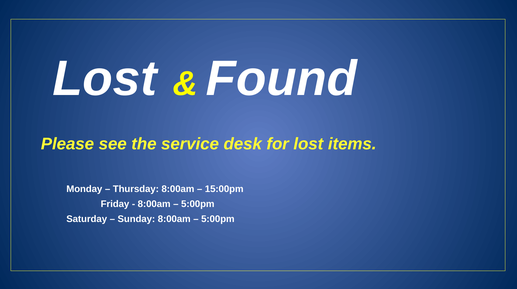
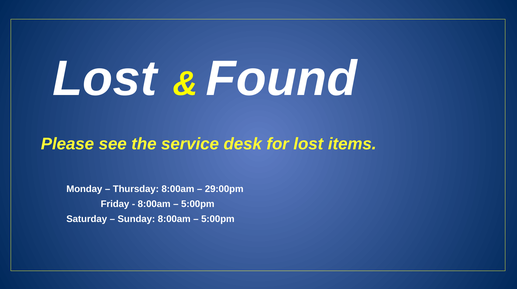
15:00pm: 15:00pm -> 29:00pm
